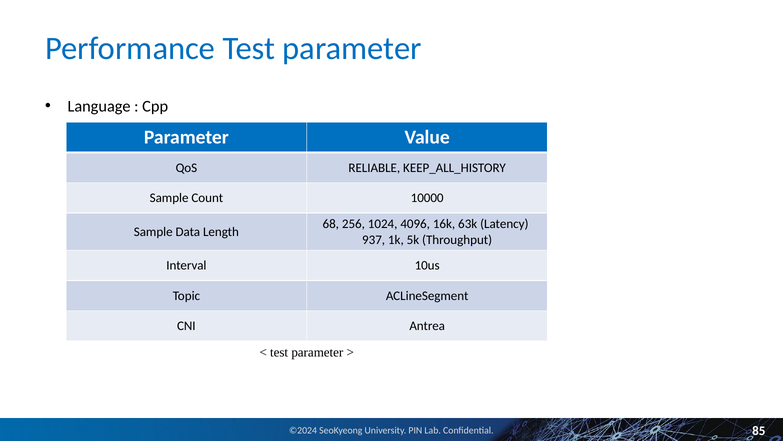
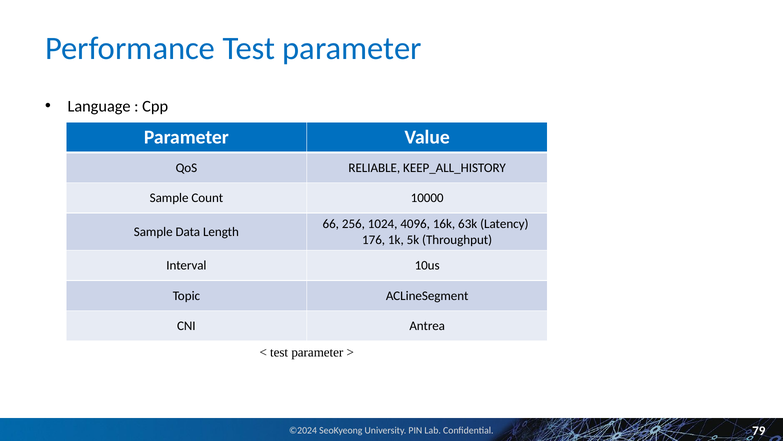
68: 68 -> 66
937: 937 -> 176
85: 85 -> 79
